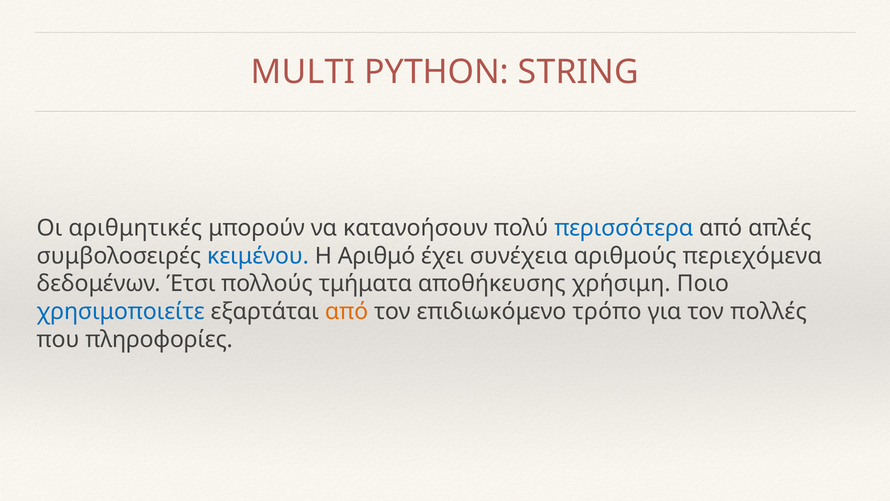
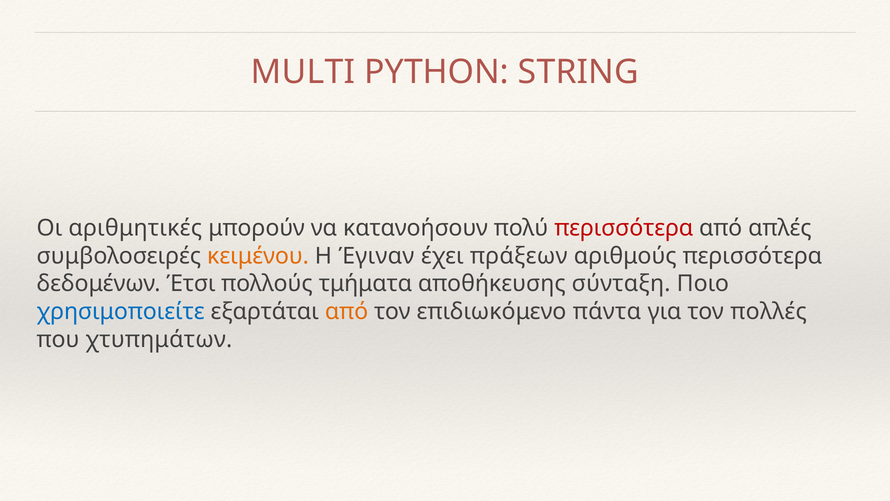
περισσότερα at (624, 228) colour: blue -> red
κειμένου colour: blue -> orange
Αριθμό: Αριθμό -> Έγιναν
συνέχεια: συνέχεια -> πράξεων
αριθμούς περιεχόμενα: περιεχόμενα -> περισσότερα
χρήσιμη: χρήσιμη -> σύνταξη
τρόπο: τρόπο -> πάντα
πληροφορίες: πληροφορίες -> χτυπημάτων
